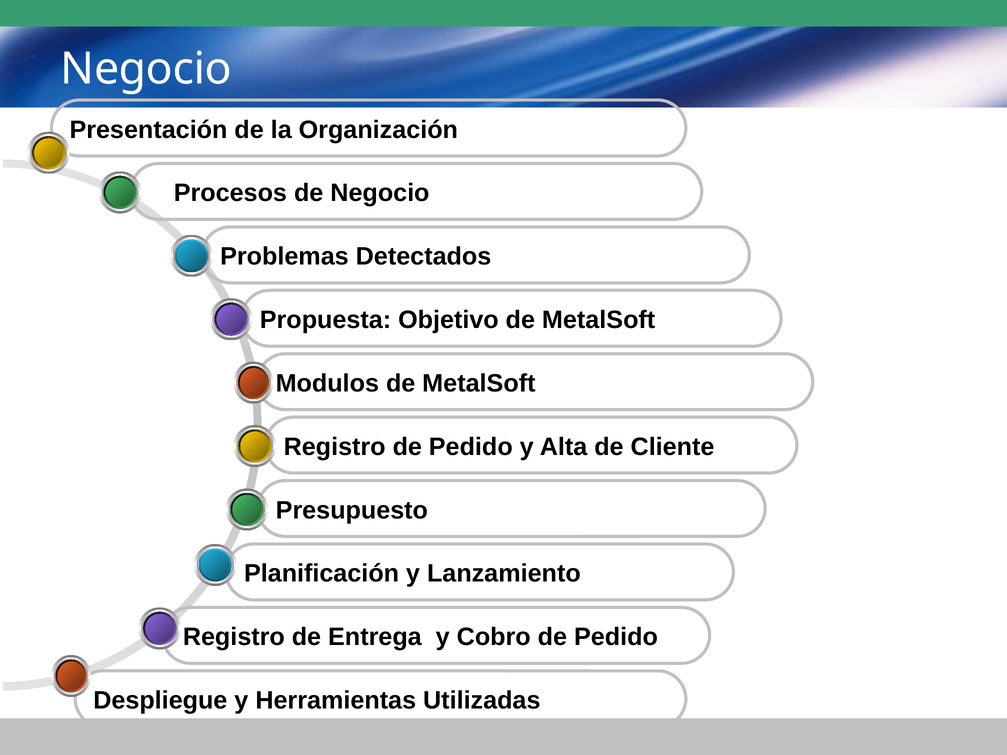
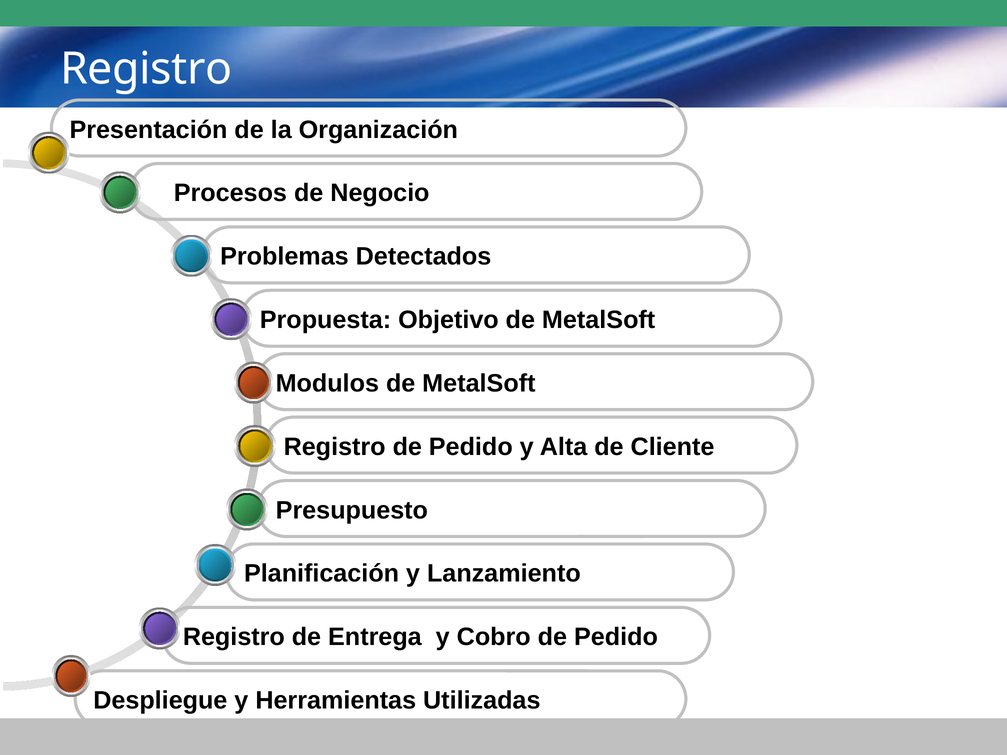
Negocio at (146, 69): Negocio -> Registro
